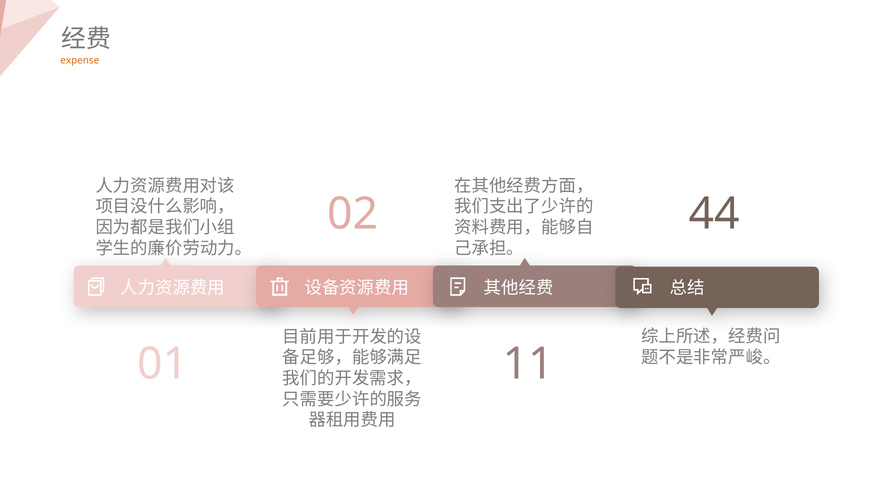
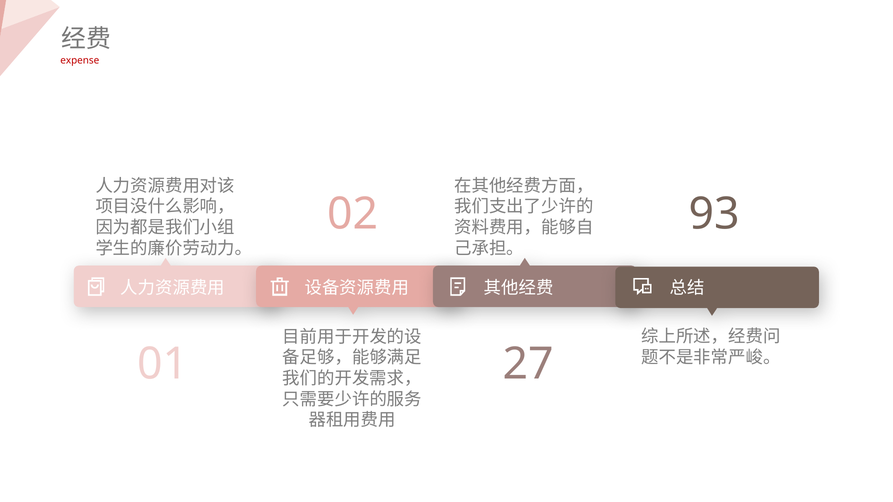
expense colour: orange -> red
44: 44 -> 93
11: 11 -> 27
